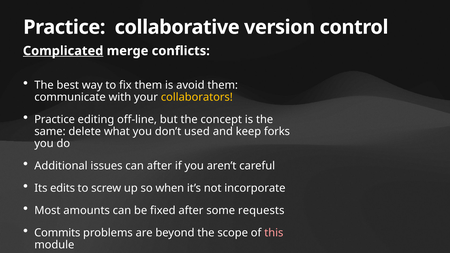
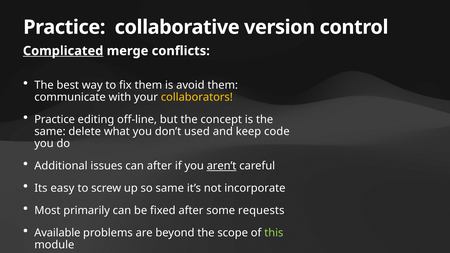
forks: forks -> code
aren’t underline: none -> present
edits: edits -> easy
so when: when -> same
amounts: amounts -> primarily
Commits: Commits -> Available
this colour: pink -> light green
